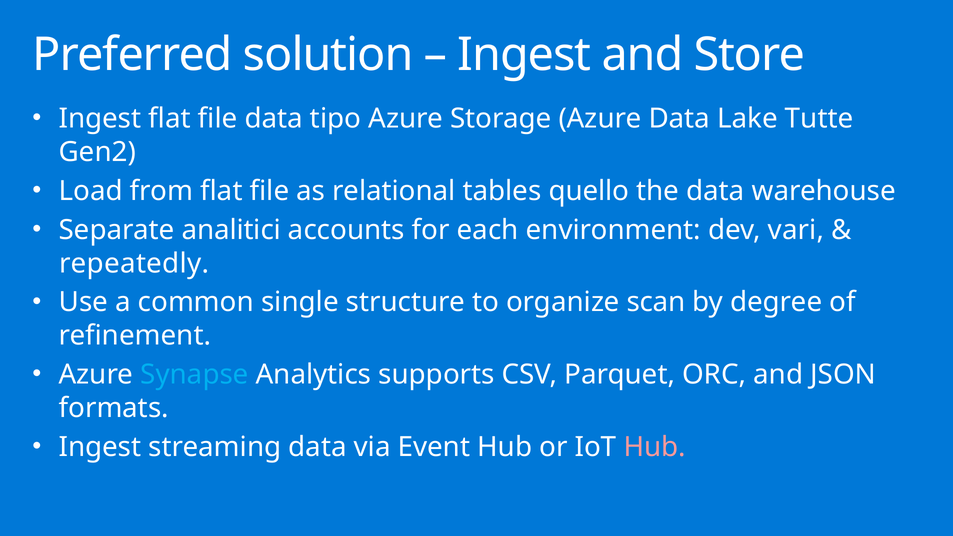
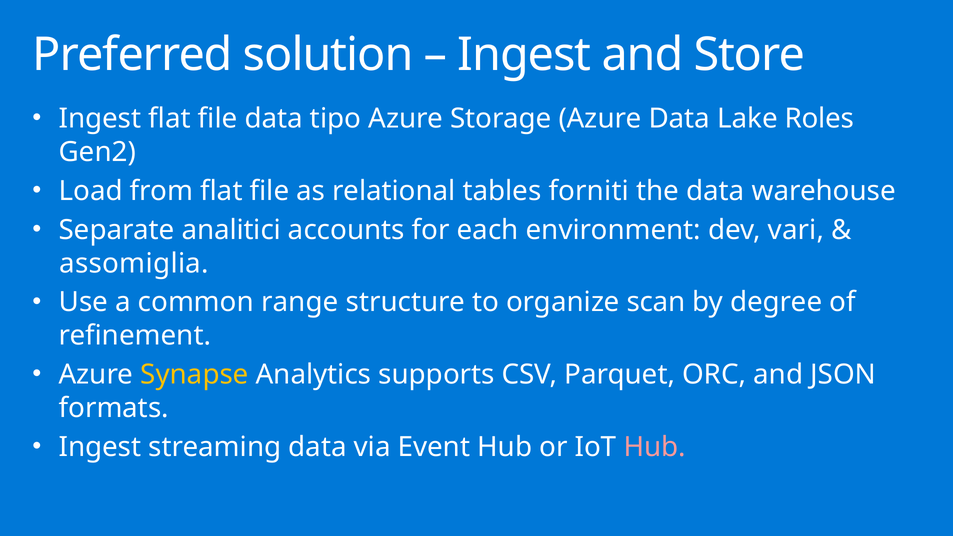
Tutte: Tutte -> Roles
quello: quello -> forniti
repeatedly: repeatedly -> assomiglia
single: single -> range
Synapse colour: light blue -> yellow
